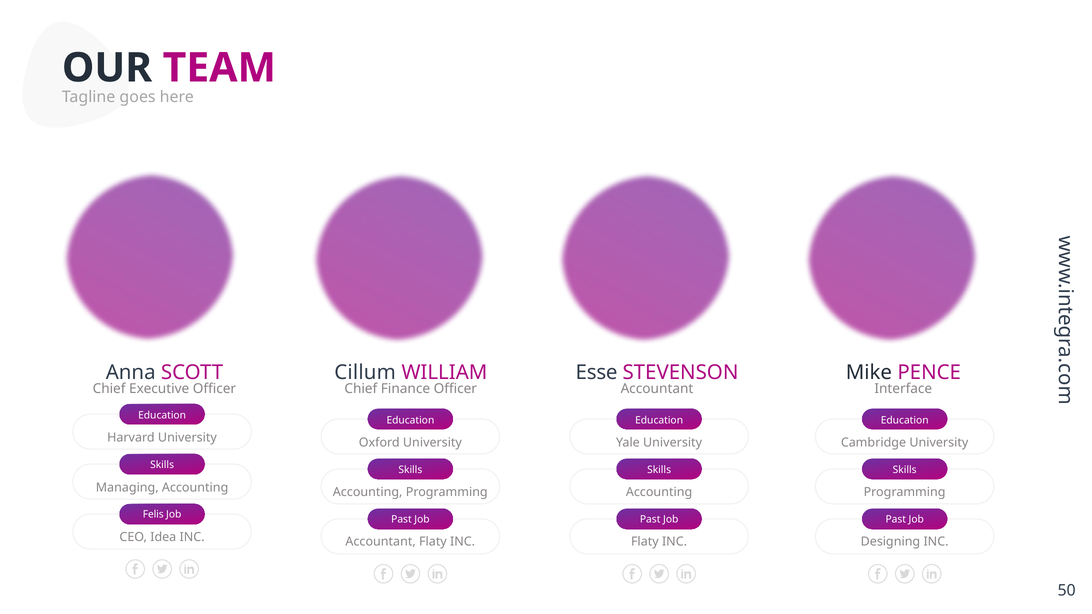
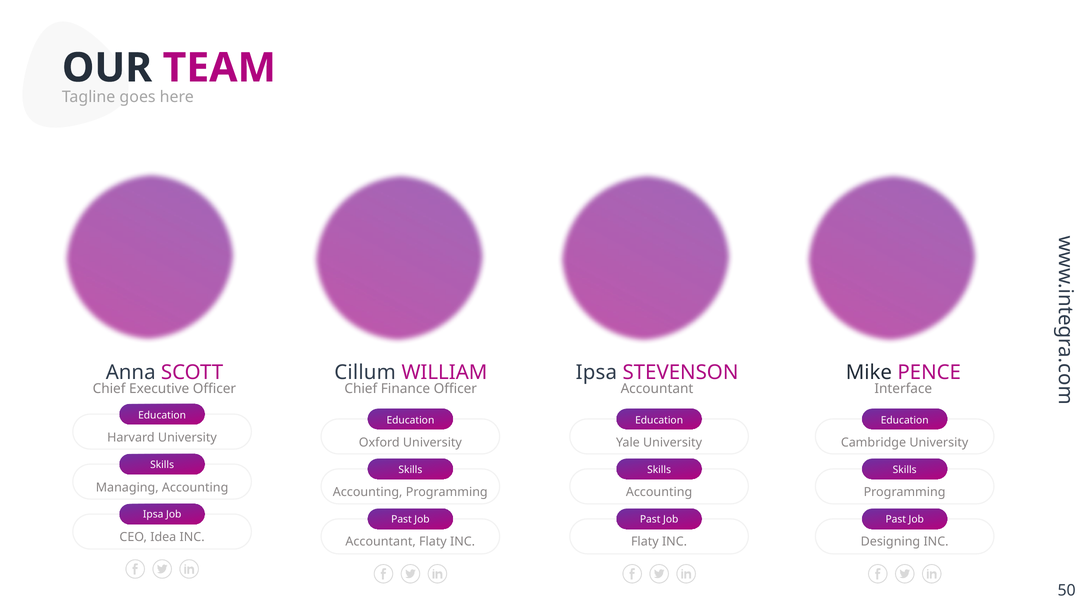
Esse at (597, 373): Esse -> Ipsa
Felis at (153, 515): Felis -> Ipsa
